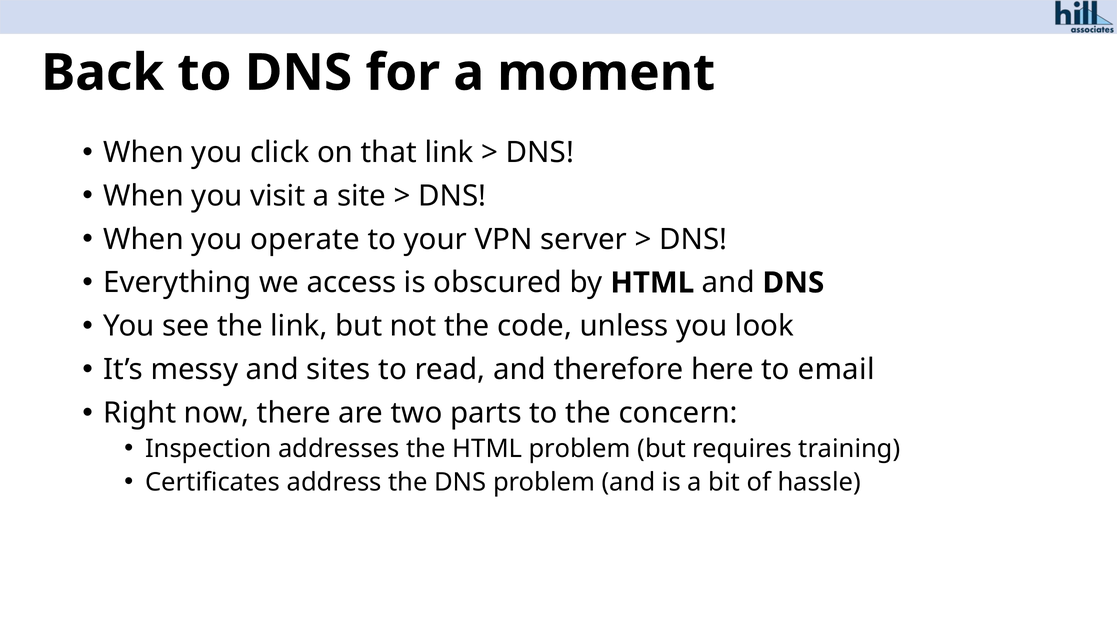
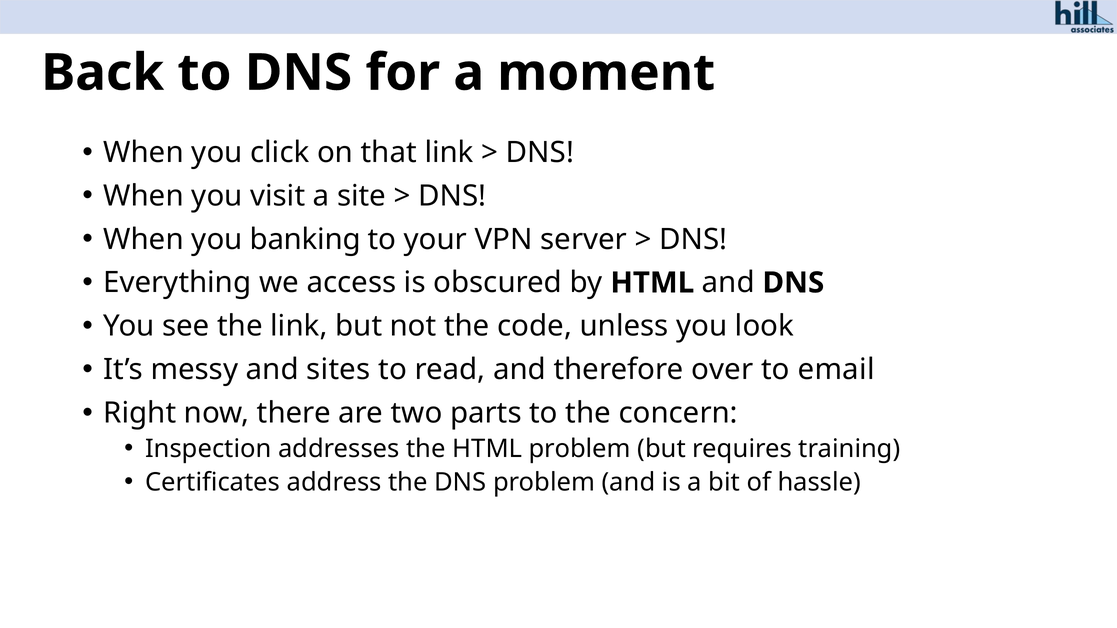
operate: operate -> banking
here: here -> over
